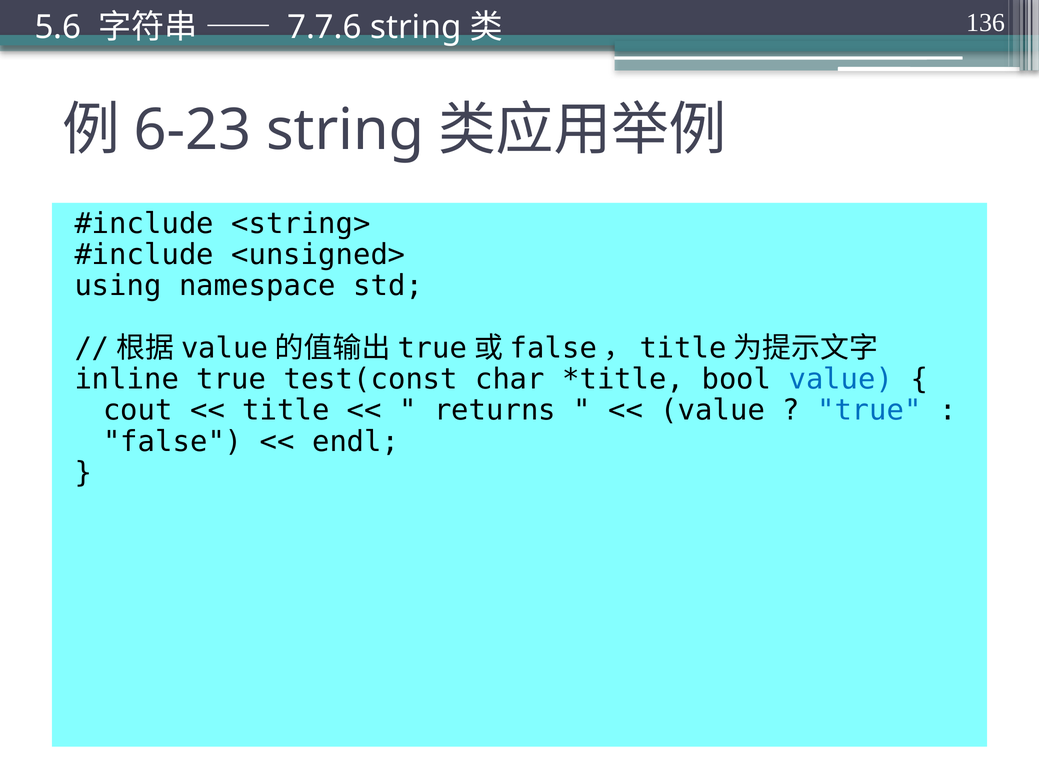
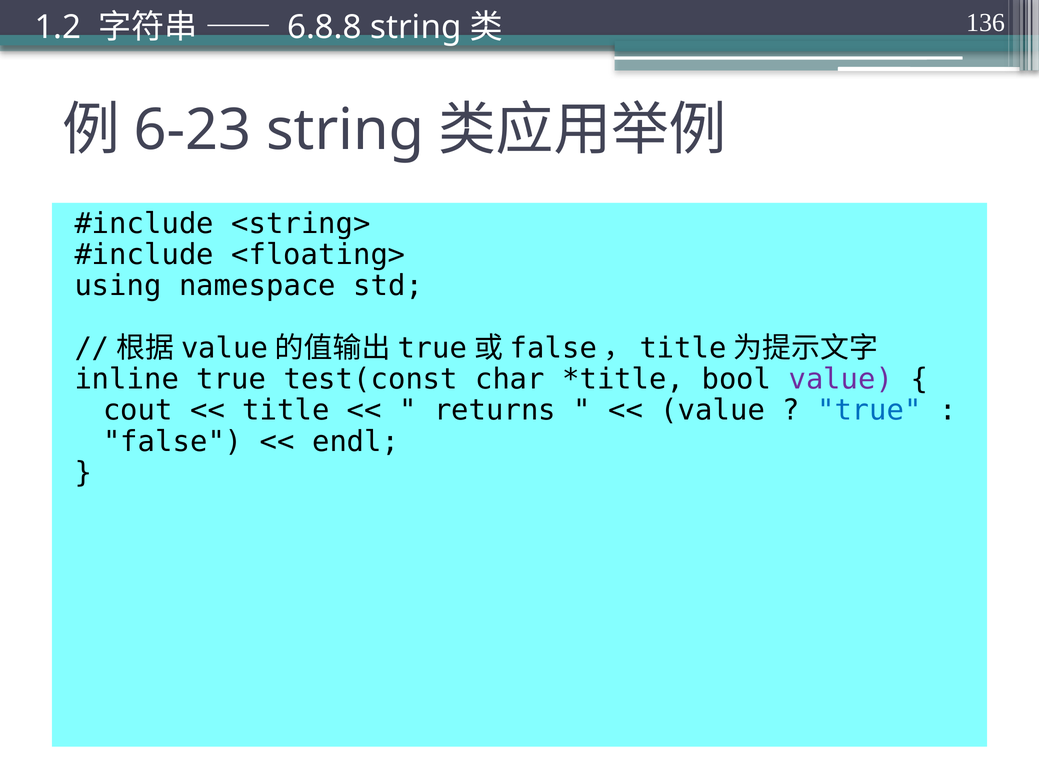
5.6: 5.6 -> 1.2
7.7.6: 7.7.6 -> 6.8.8
<unsigned>: <unsigned> -> <floating>
value at (841, 379) colour: blue -> purple
